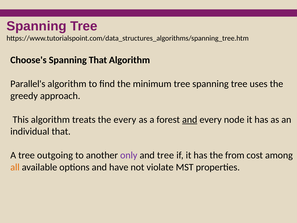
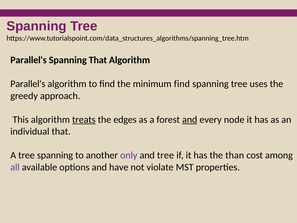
Choose's at (28, 60): Choose's -> Parallel's
minimum tree: tree -> find
treats underline: none -> present
the every: every -> edges
tree outgoing: outgoing -> spanning
from: from -> than
all colour: orange -> purple
